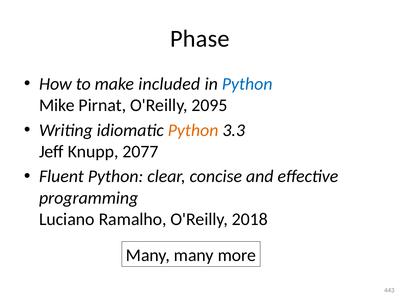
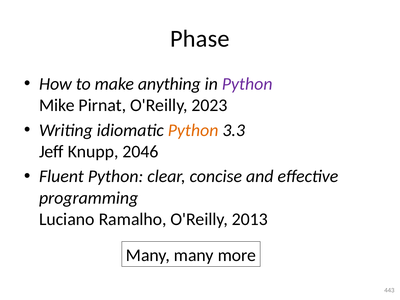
included: included -> anything
Python at (247, 84) colour: blue -> purple
2095: 2095 -> 2023
2077: 2077 -> 2046
2018: 2018 -> 2013
